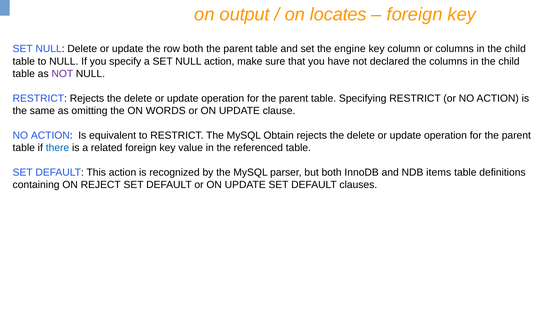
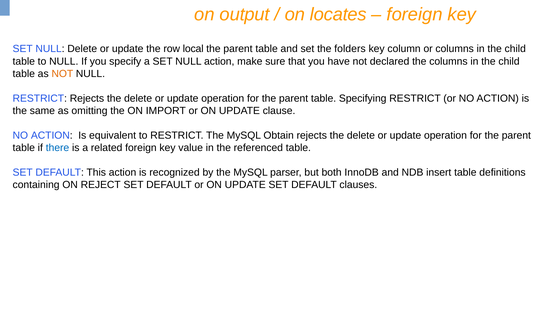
row both: both -> local
engine: engine -> folders
NOT at (62, 74) colour: purple -> orange
WORDS: WORDS -> IMPORT
items: items -> insert
